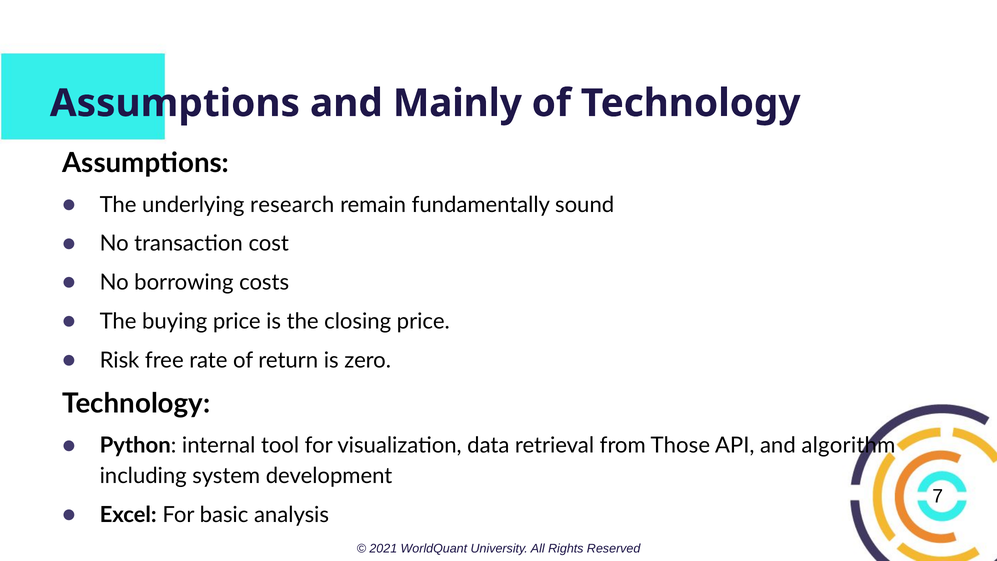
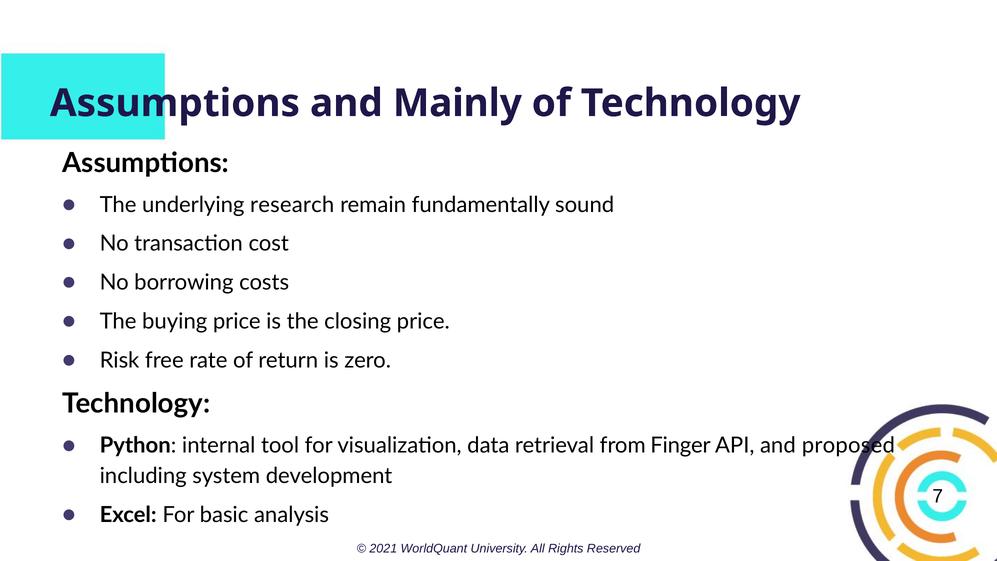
Those: Those -> Finger
algorithm: algorithm -> proposed
